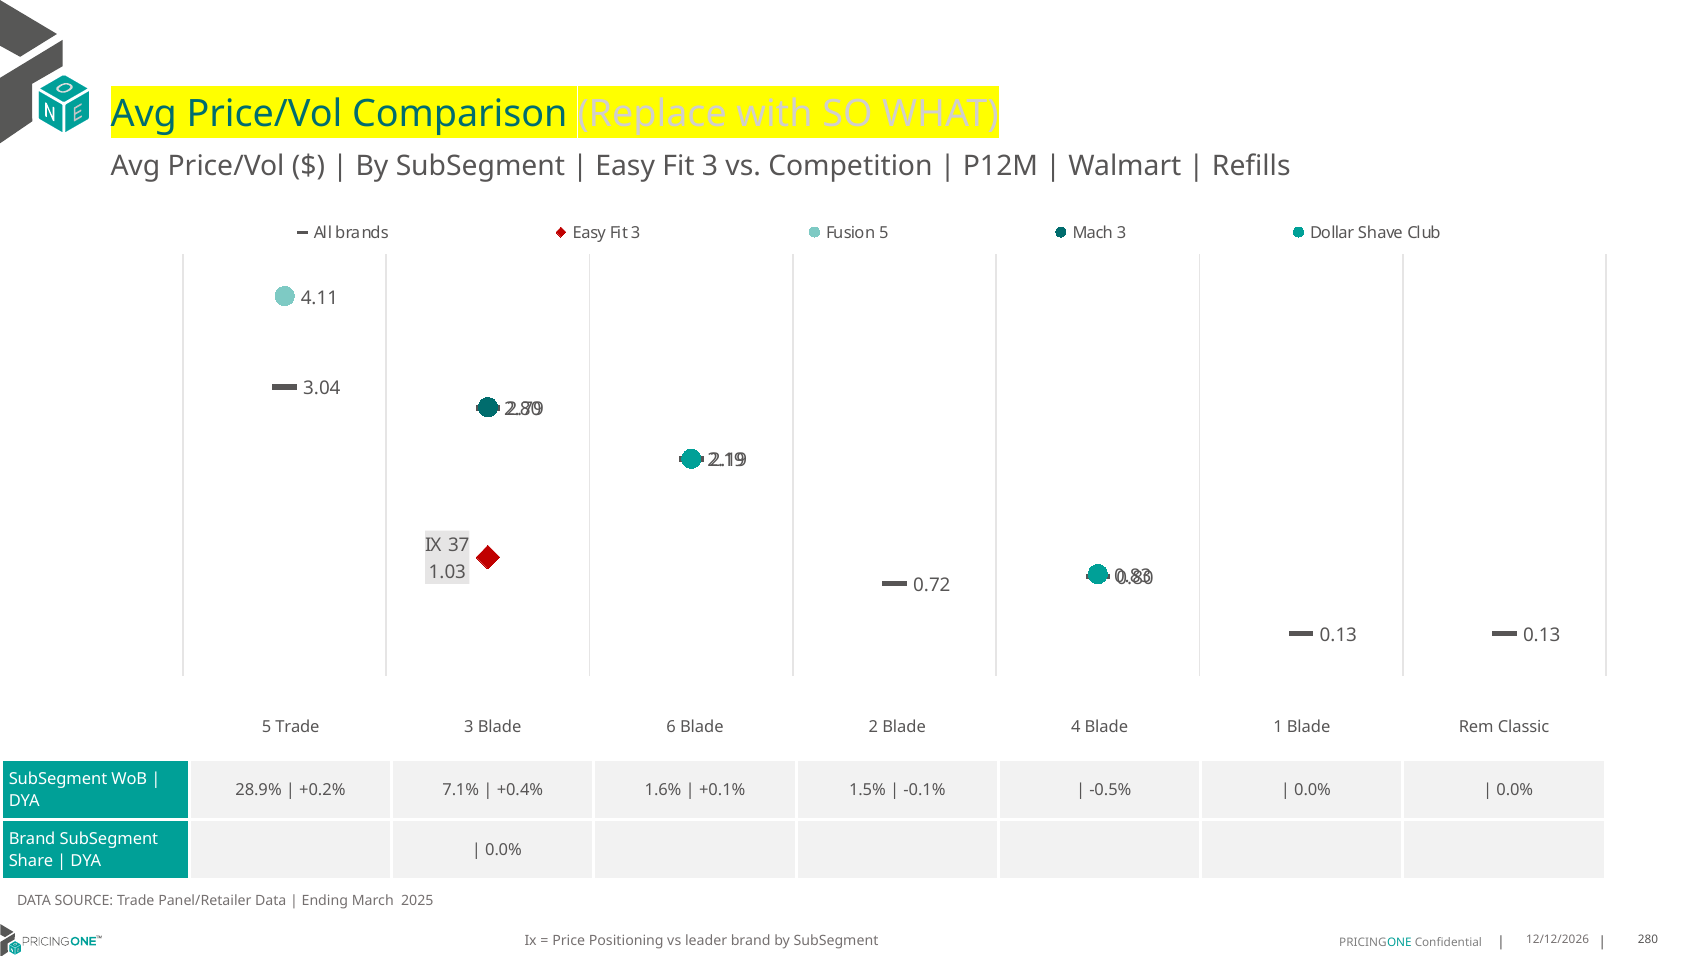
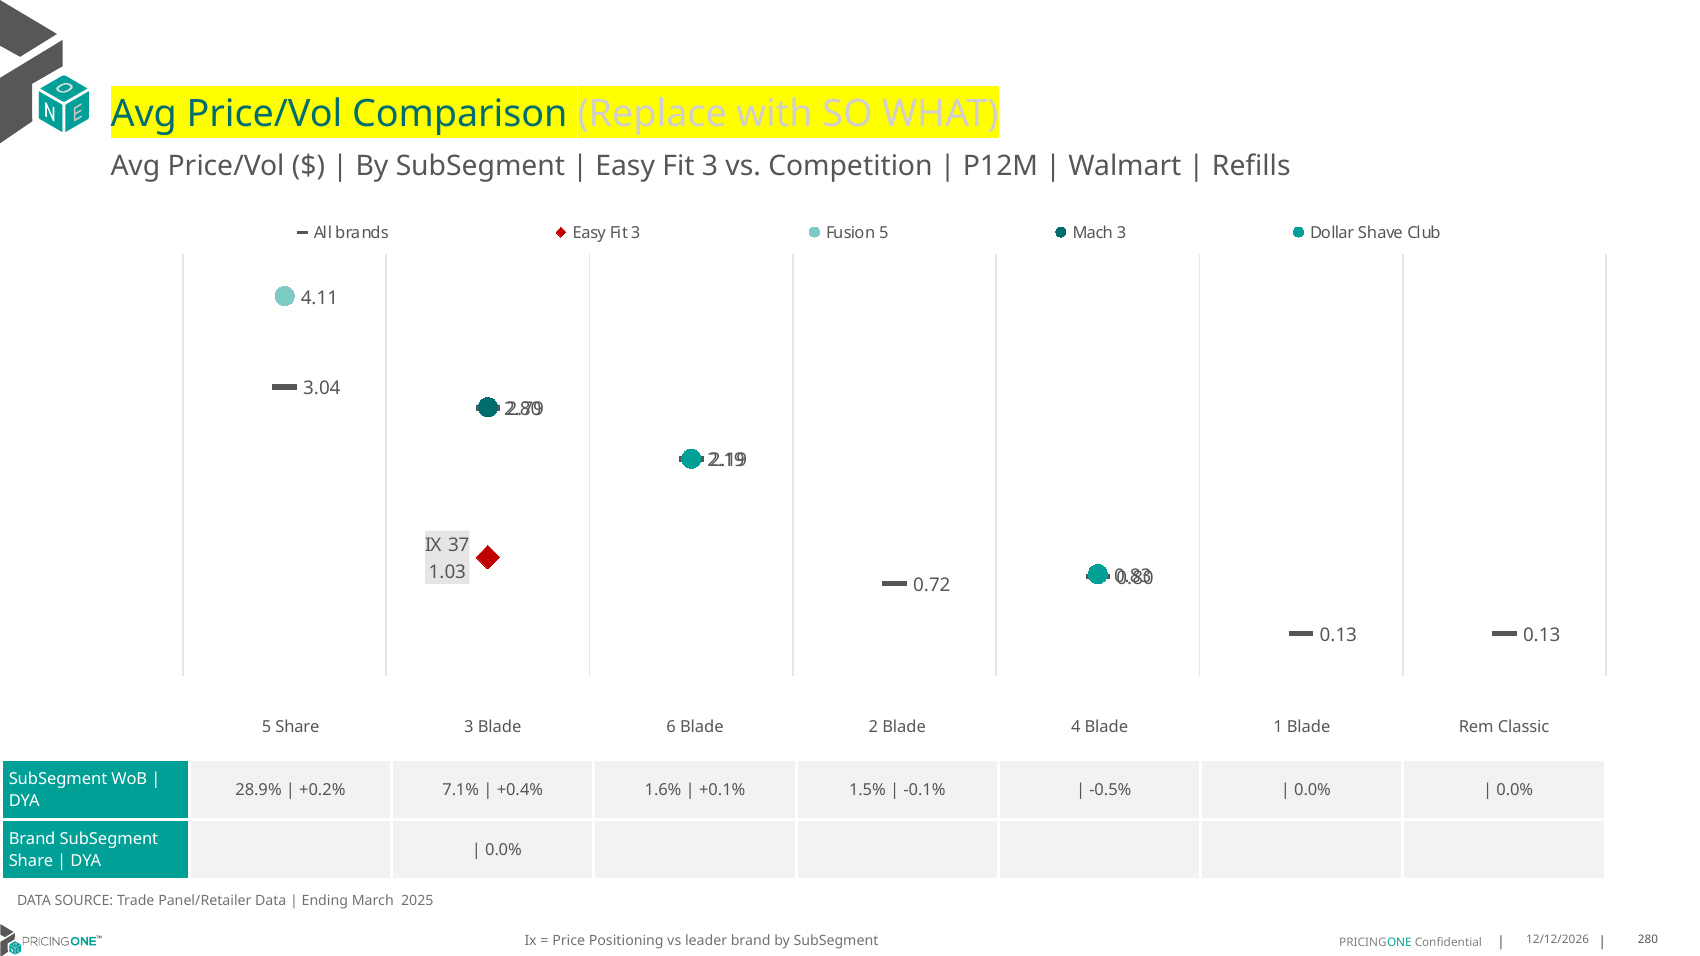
5 Trade: Trade -> Share
